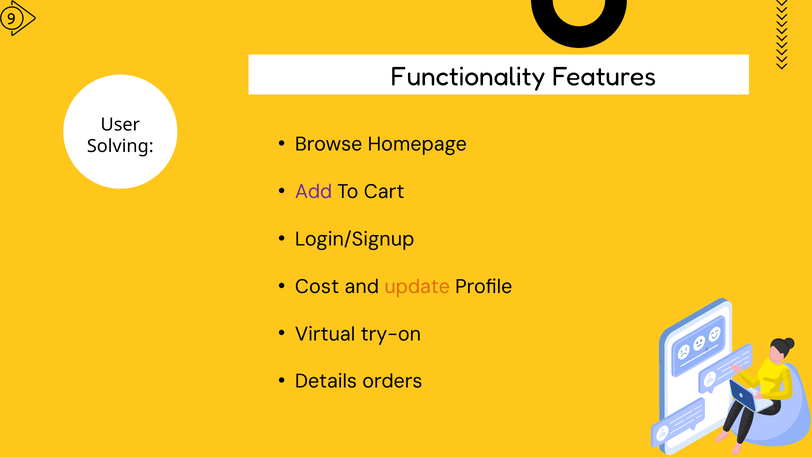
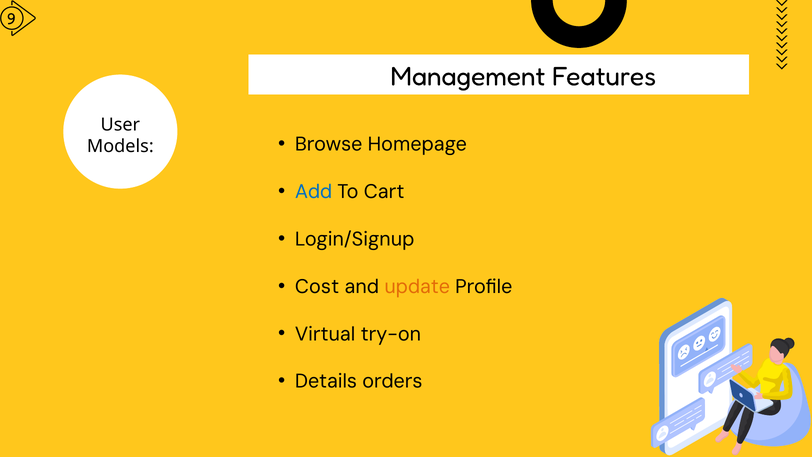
Functionality: Functionality -> Management
Solving: Solving -> Models
Add colour: purple -> blue
